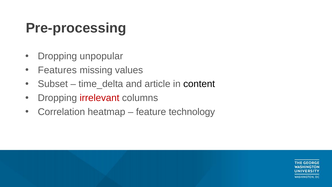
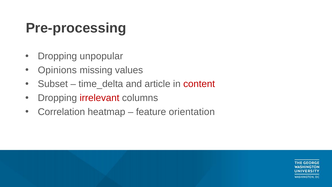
Features: Features -> Opinions
content colour: black -> red
technology: technology -> orientation
